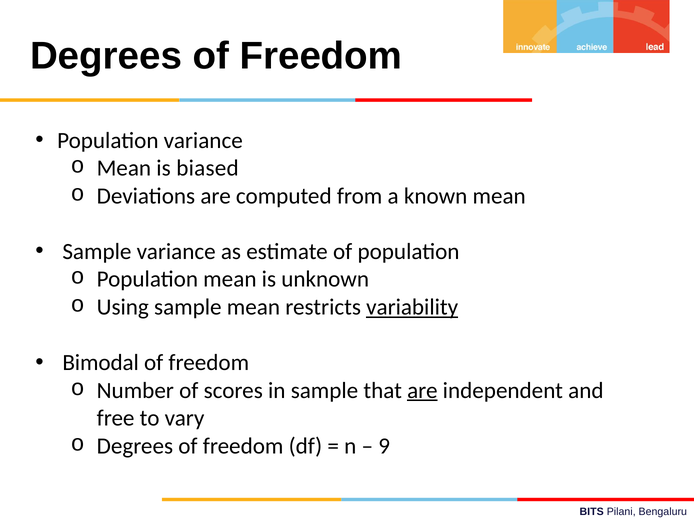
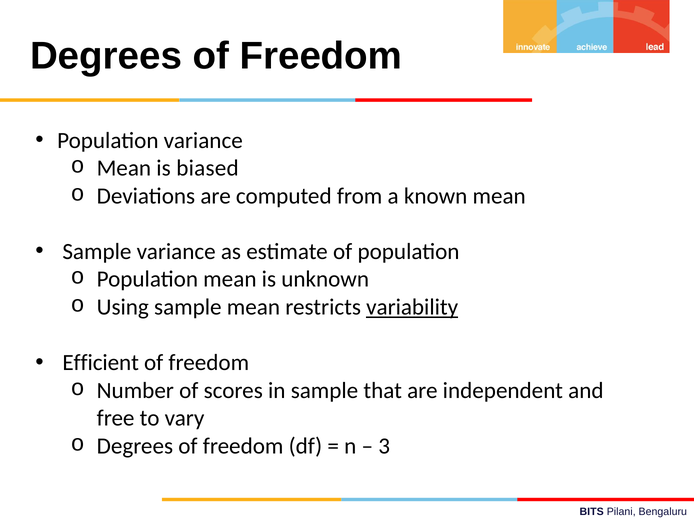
Bimodal: Bimodal -> Efficient
are at (422, 390) underline: present -> none
9: 9 -> 3
